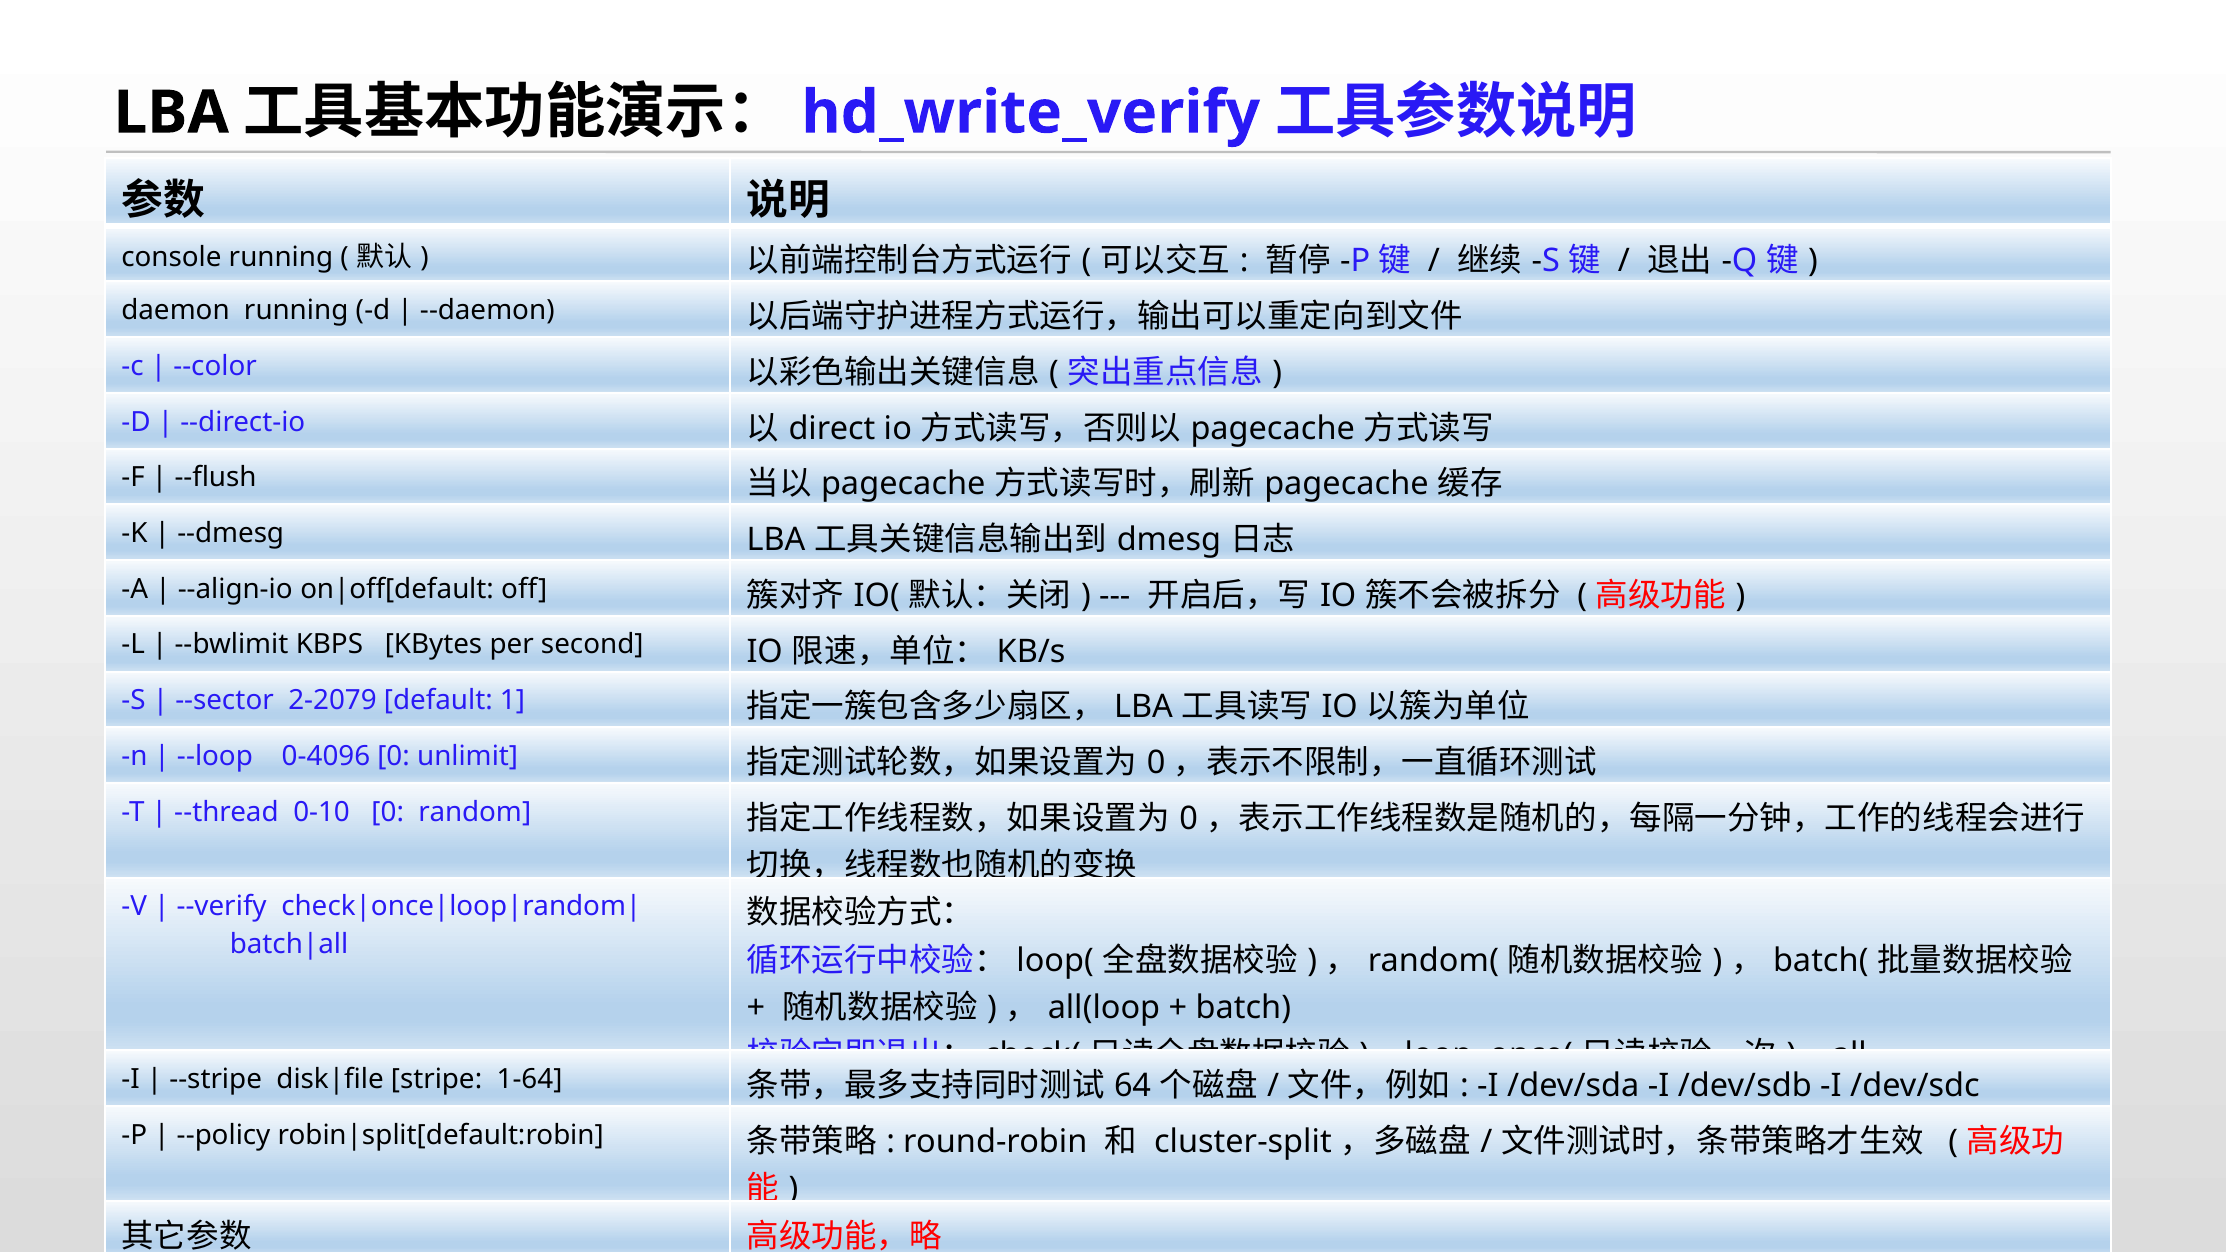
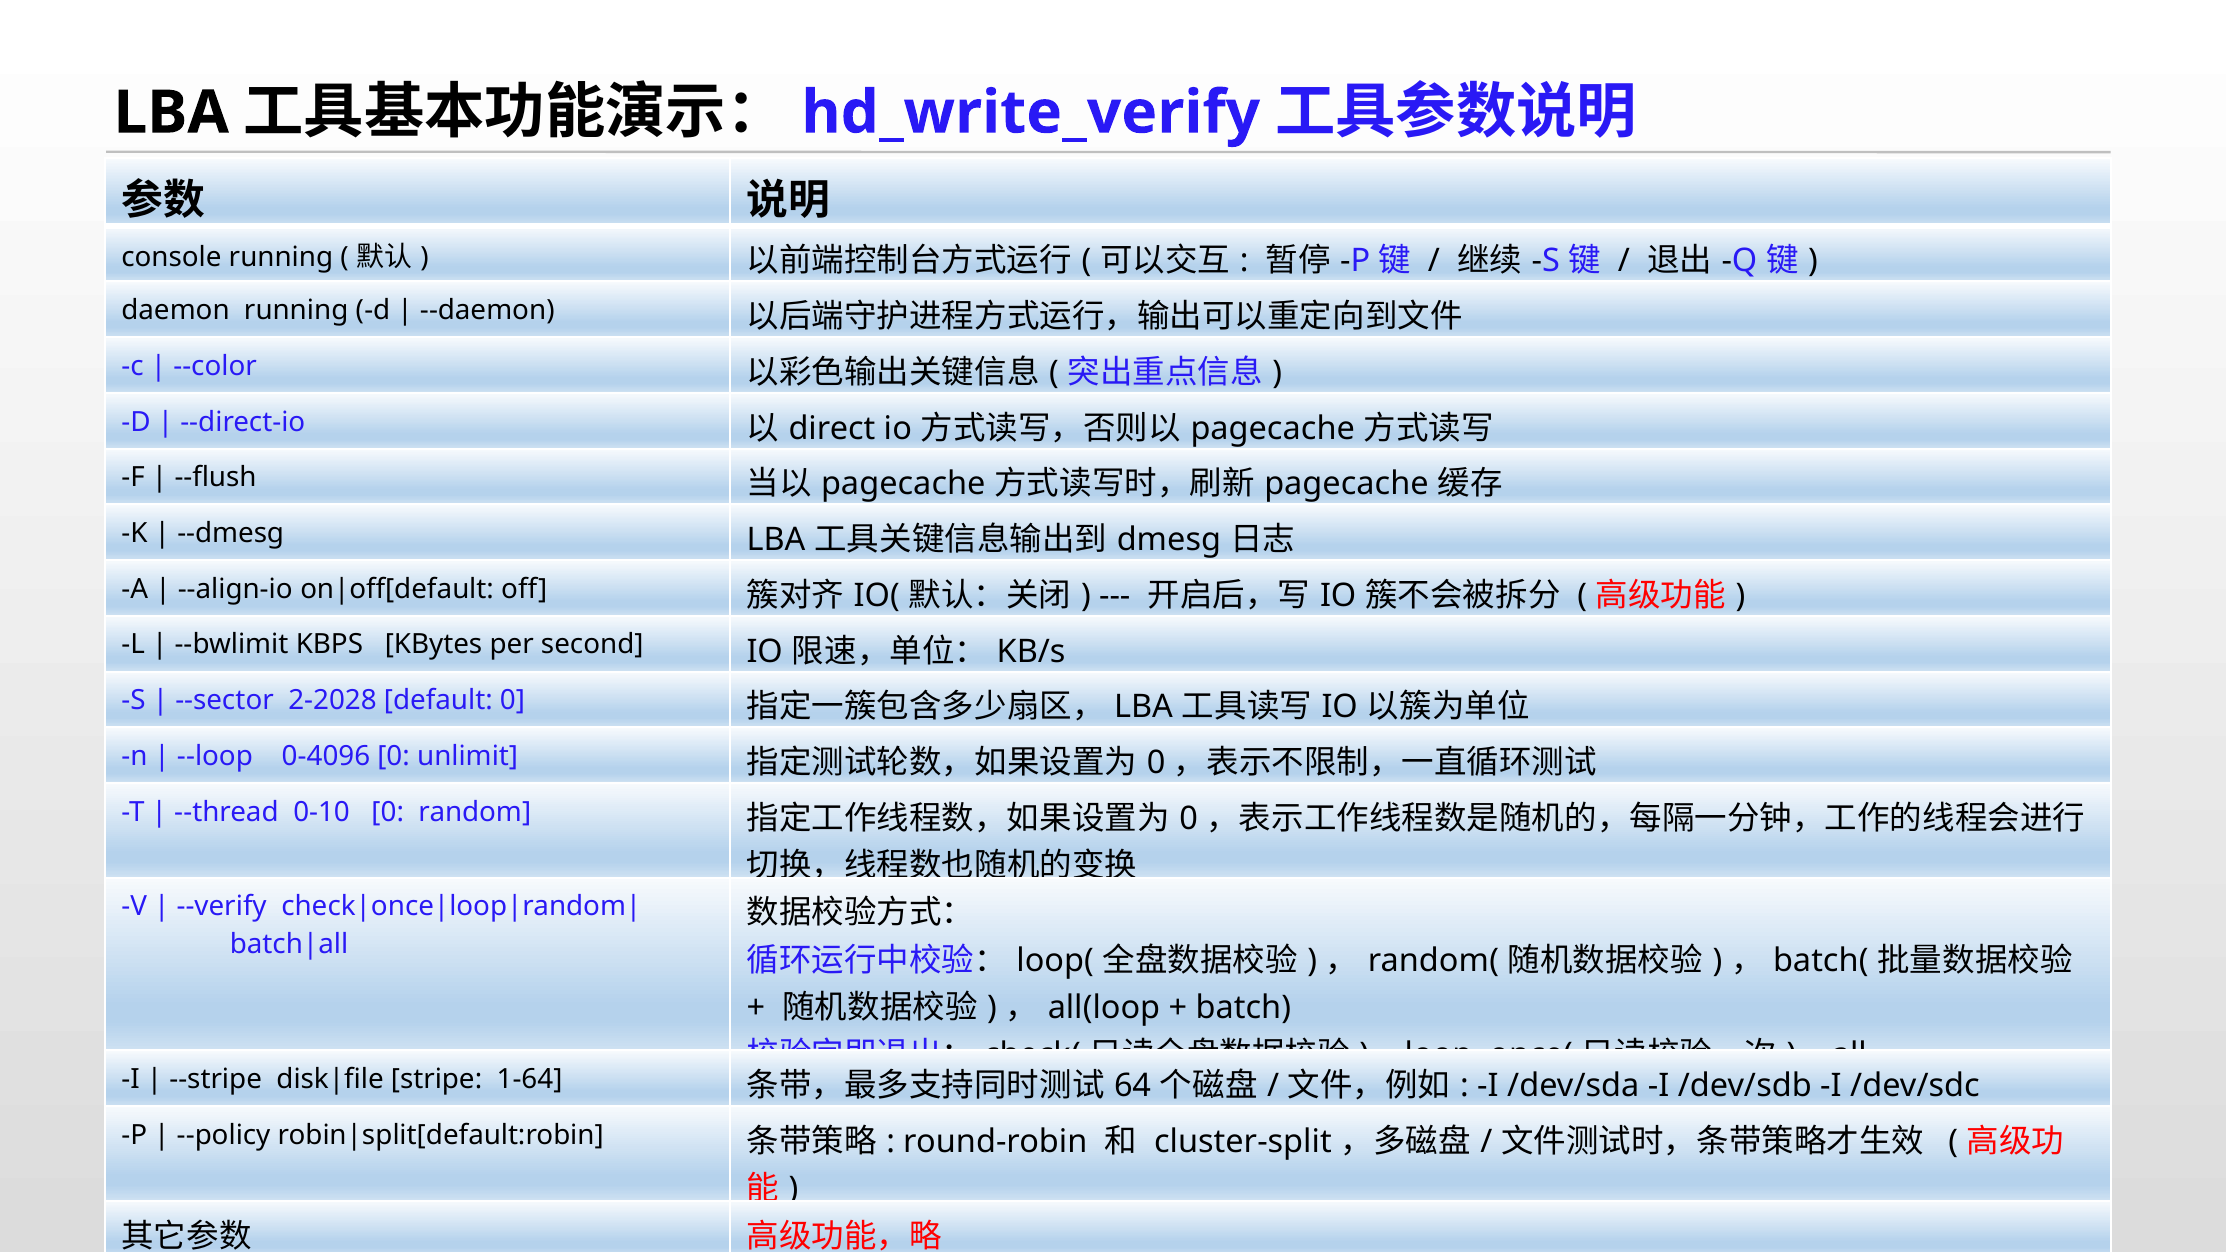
2-2079: 2-2079 -> 2-2028
default 1: 1 -> 0
